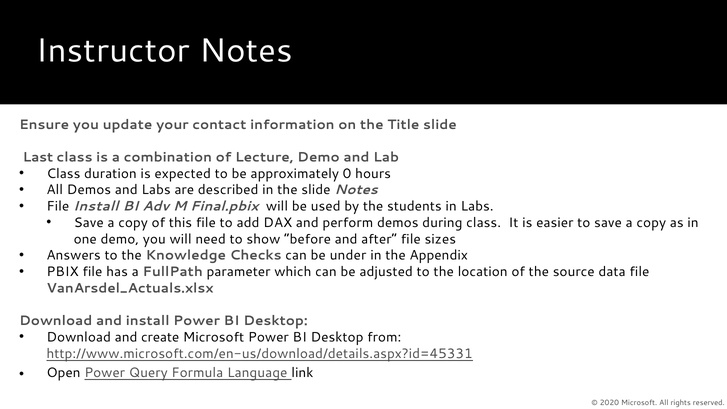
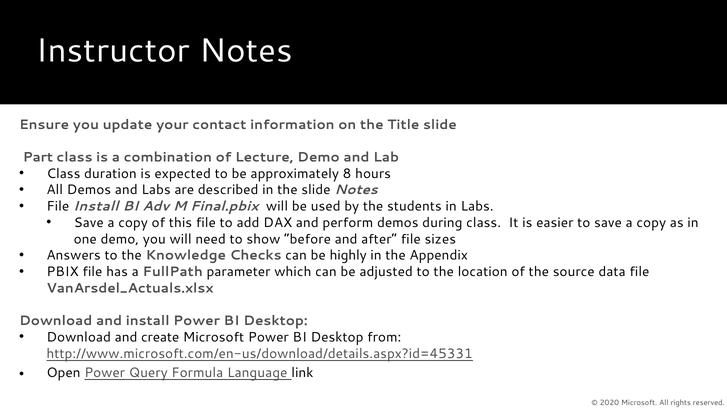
Last: Last -> Part
0: 0 -> 8
under: under -> highly
